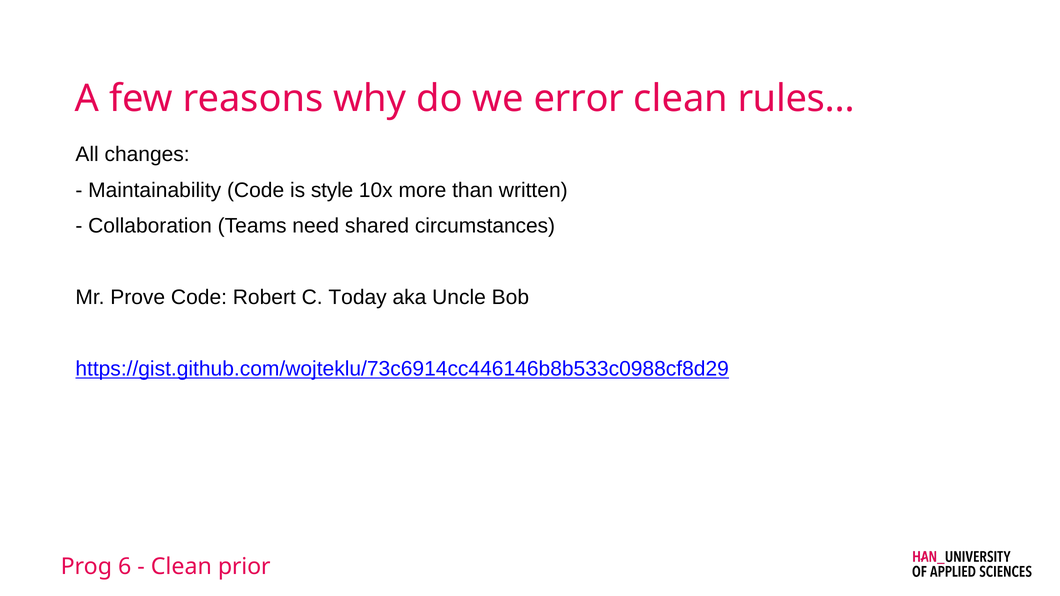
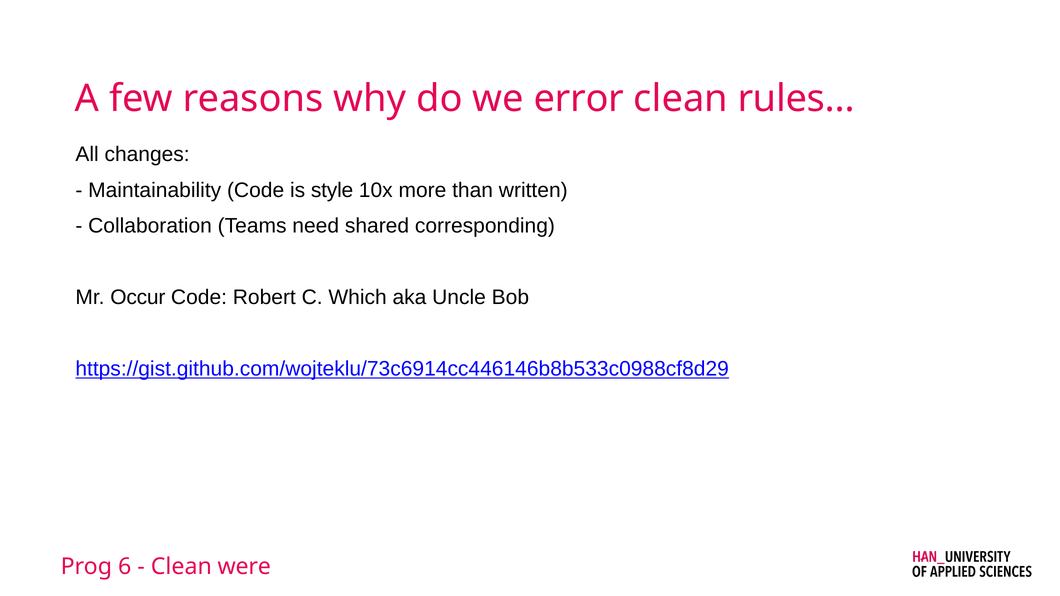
circumstances: circumstances -> corresponding
Prove: Prove -> Occur
Today: Today -> Which
prior: prior -> were
